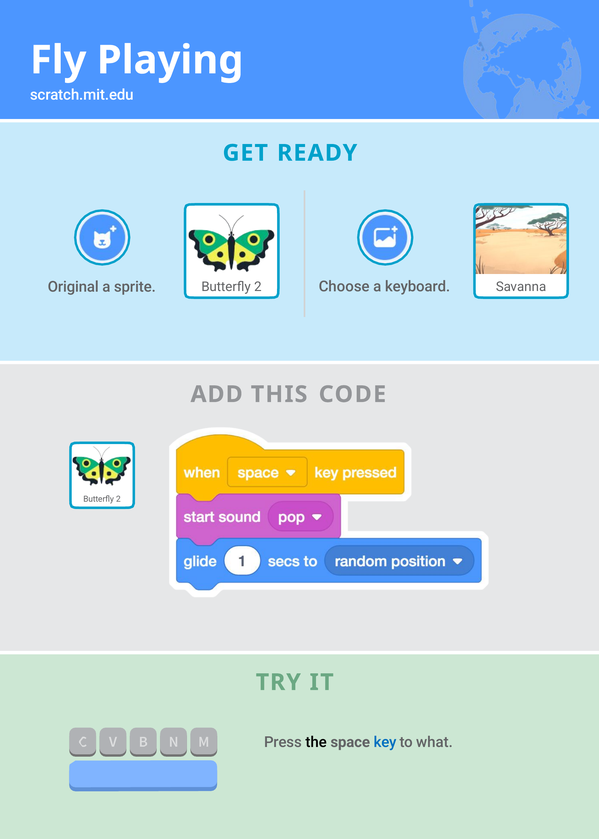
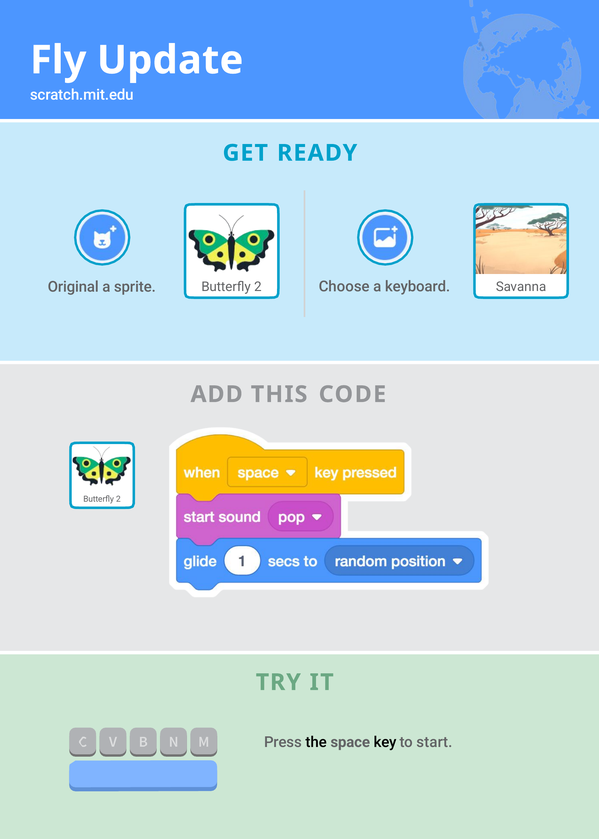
Playing: Playing -> Update
key colour: blue -> black
what: what -> start
